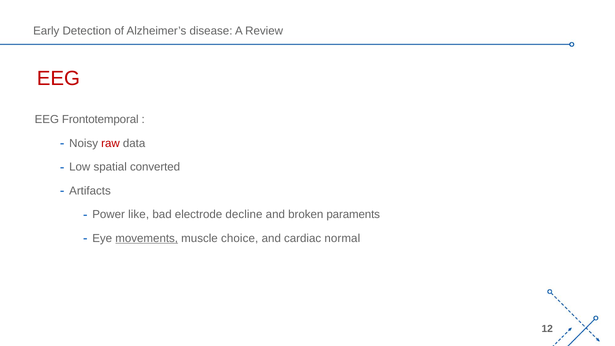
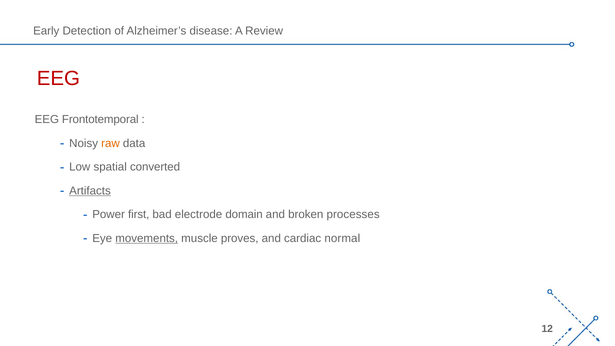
raw colour: red -> orange
Artifacts underline: none -> present
like: like -> first
decline: decline -> domain
paraments: paraments -> processes
choice: choice -> proves
